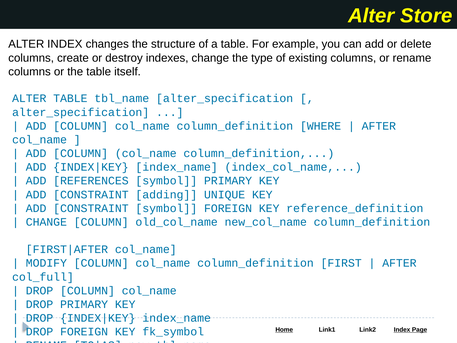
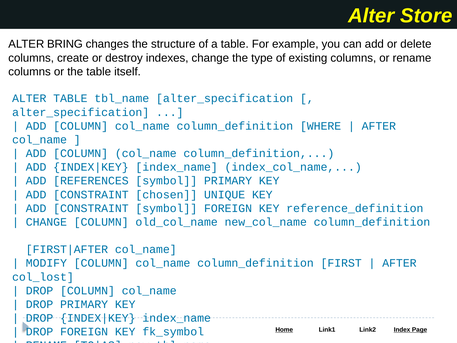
ALTER INDEX: INDEX -> BRING
adding: adding -> chosen
col_full: col_full -> col_lost
